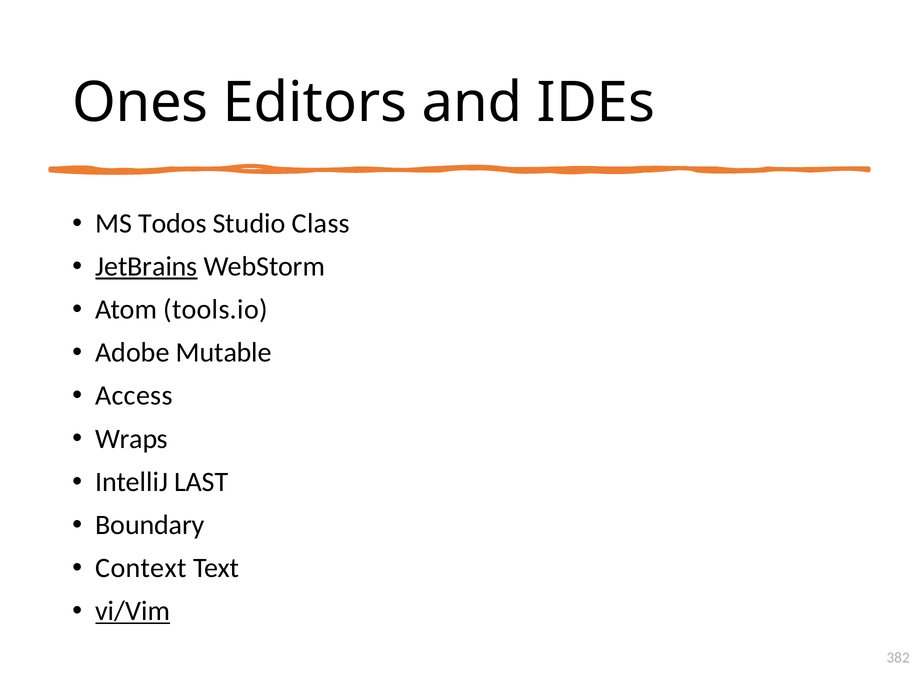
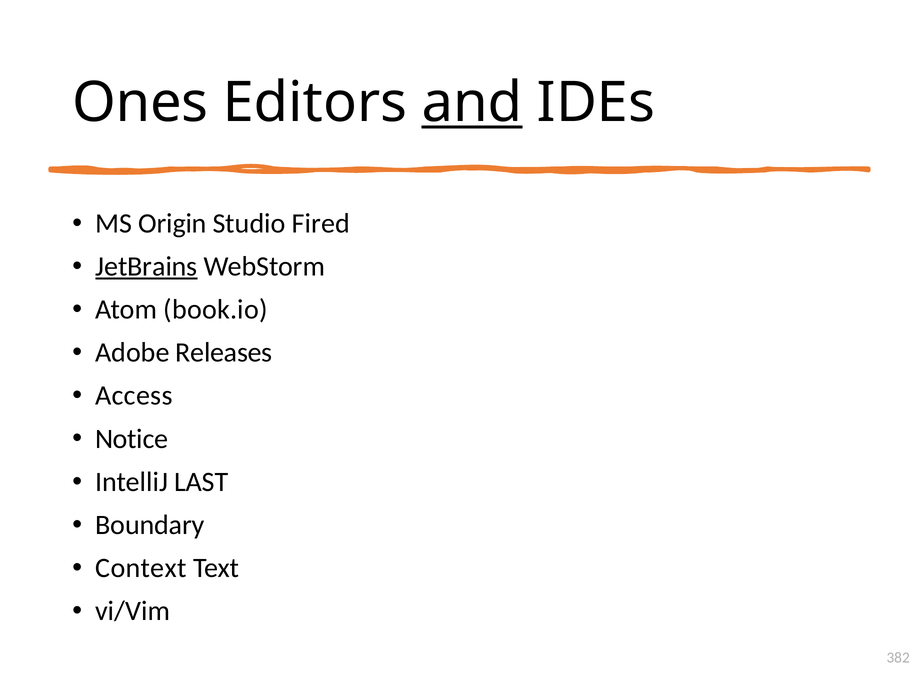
and underline: none -> present
Todos: Todos -> Origin
Class: Class -> Fired
tools.io: tools.io -> book.io
Mutable: Mutable -> Releases
Wraps: Wraps -> Notice
vi/Vim underline: present -> none
